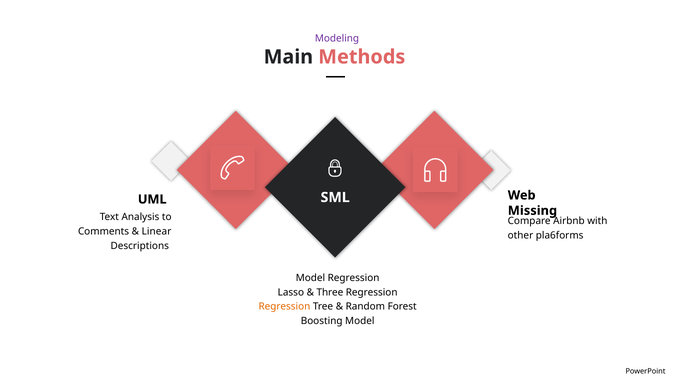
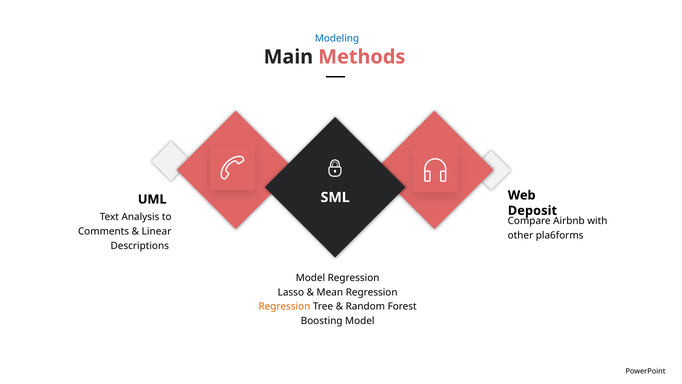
Modeling colour: purple -> blue
Missing: Missing -> Deposit
Three: Three -> Mean
